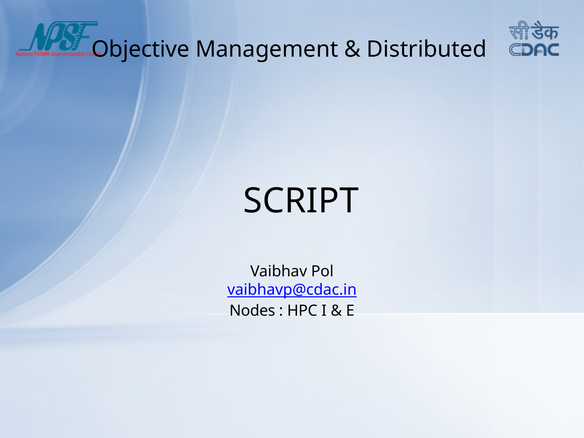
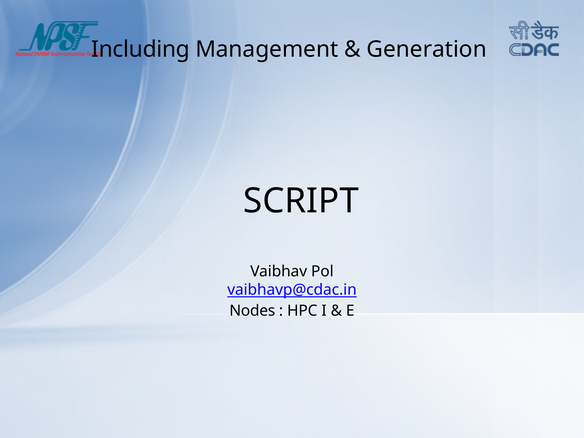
Objective: Objective -> Including
Distributed: Distributed -> Generation
